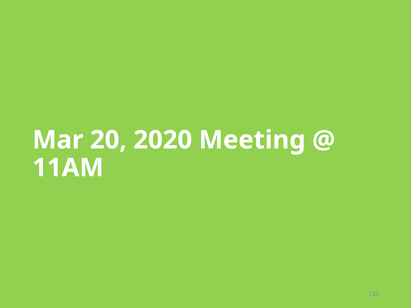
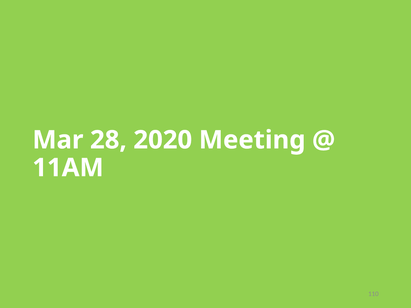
20: 20 -> 28
